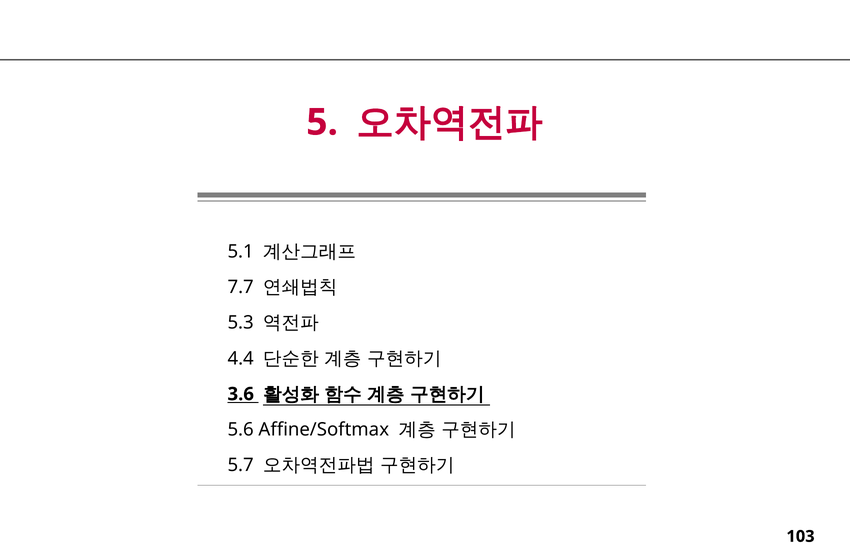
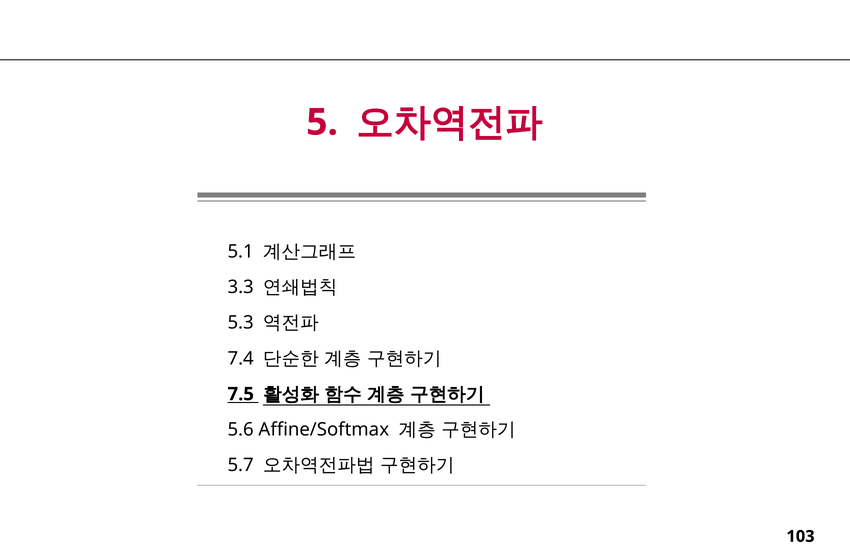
7.7: 7.7 -> 3.3
4.4: 4.4 -> 7.4
3.6: 3.6 -> 7.5
